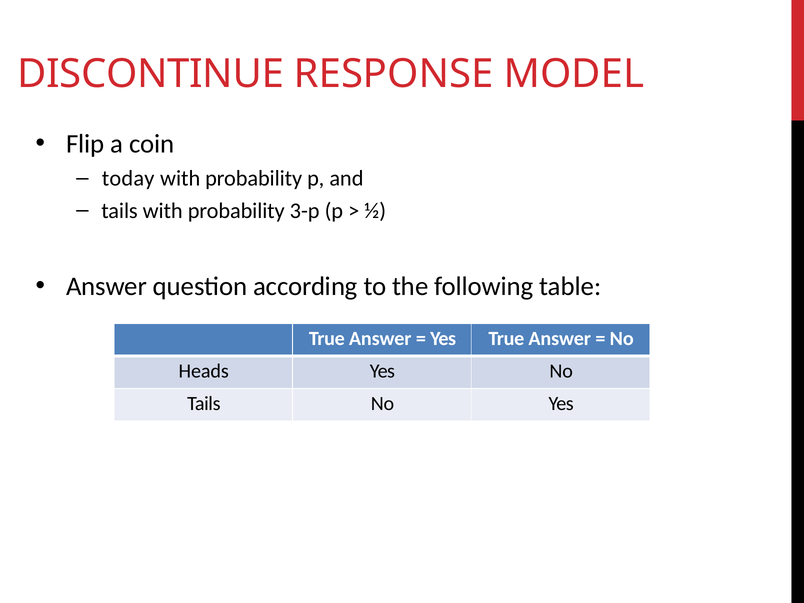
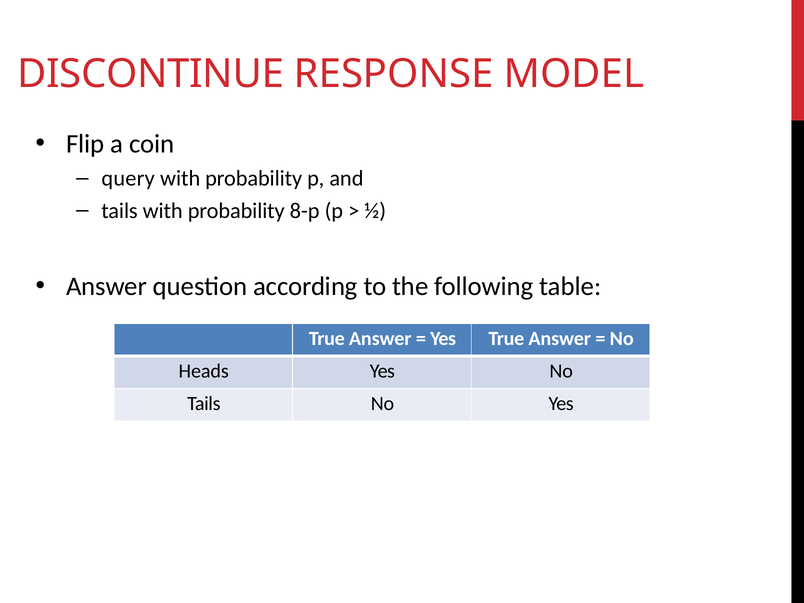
today: today -> query
3-p: 3-p -> 8-p
